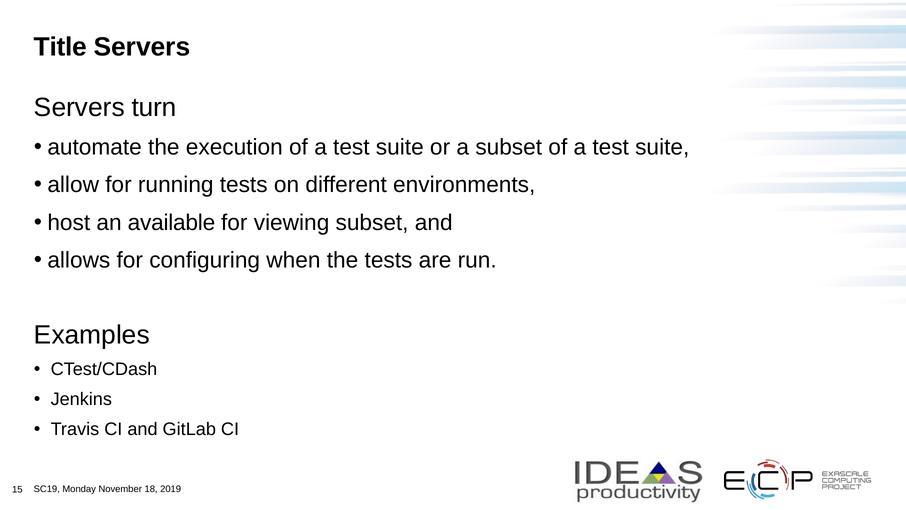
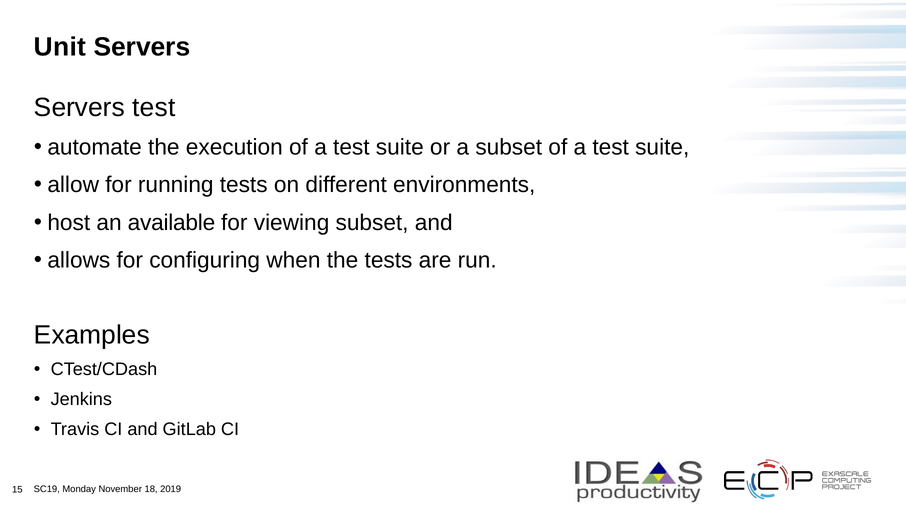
Title: Title -> Unit
Servers turn: turn -> test
